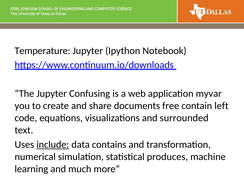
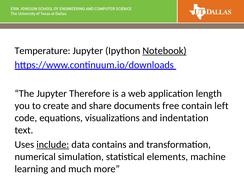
Notebook underline: none -> present
Confusing: Confusing -> Therefore
myvar: myvar -> length
surrounded: surrounded -> indentation
produces: produces -> elements
